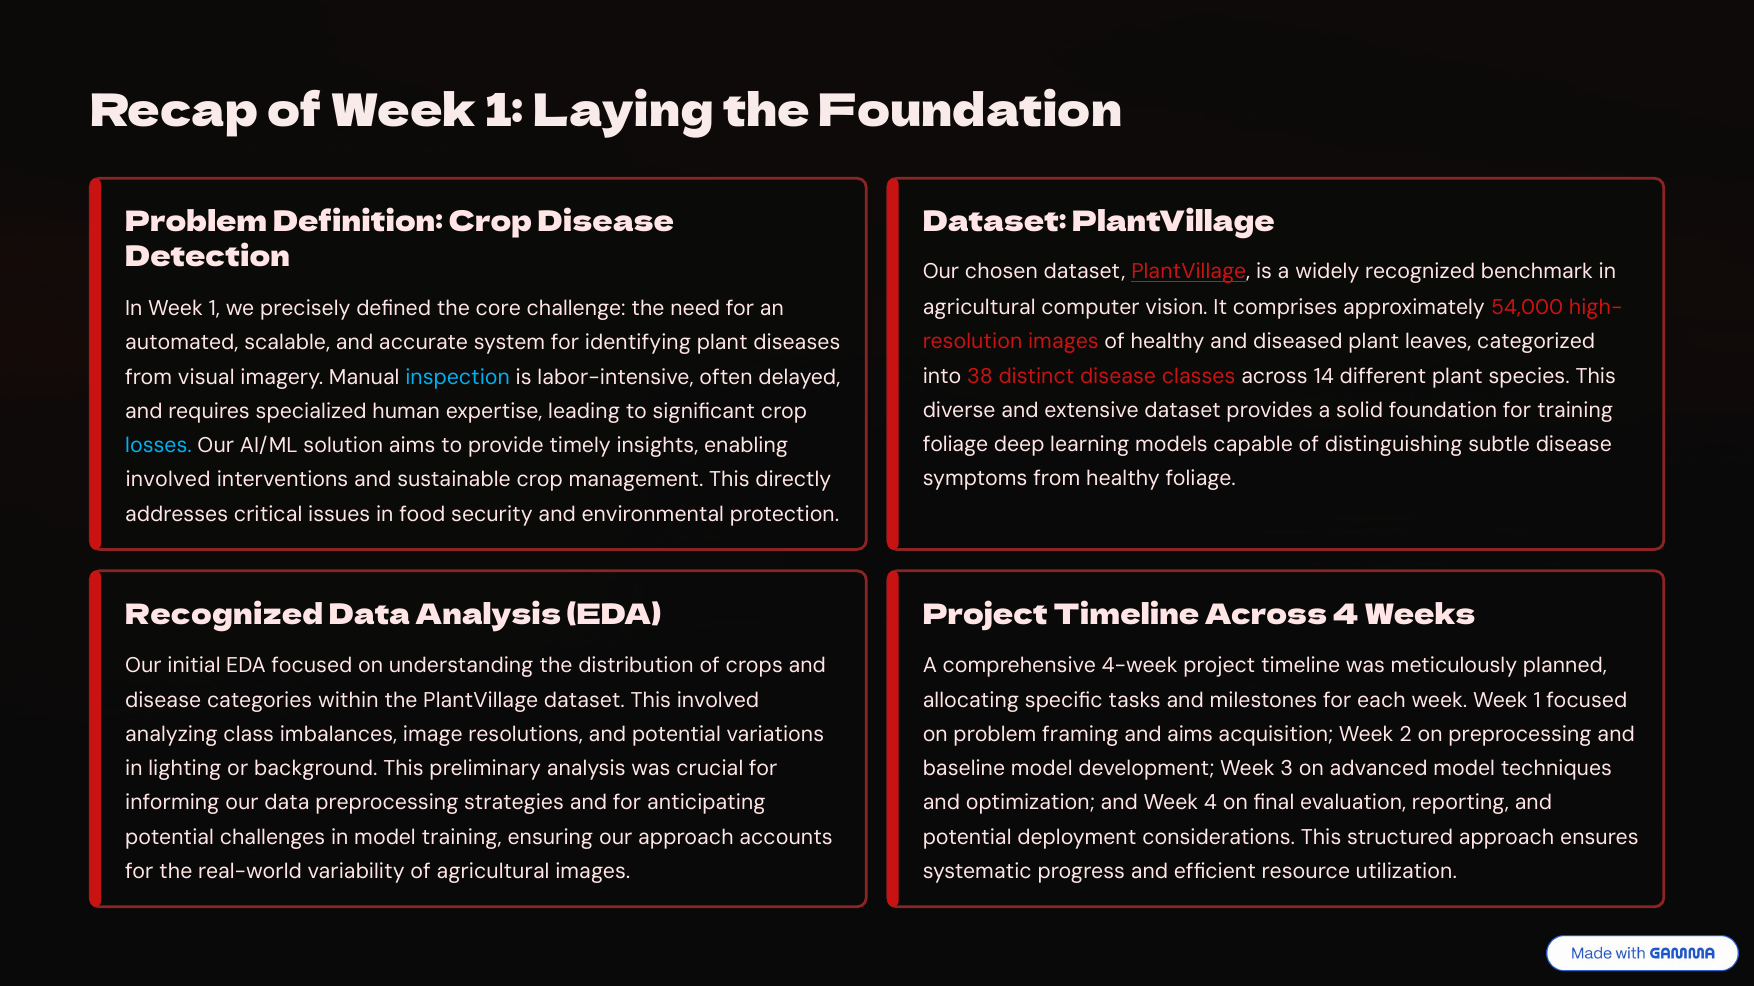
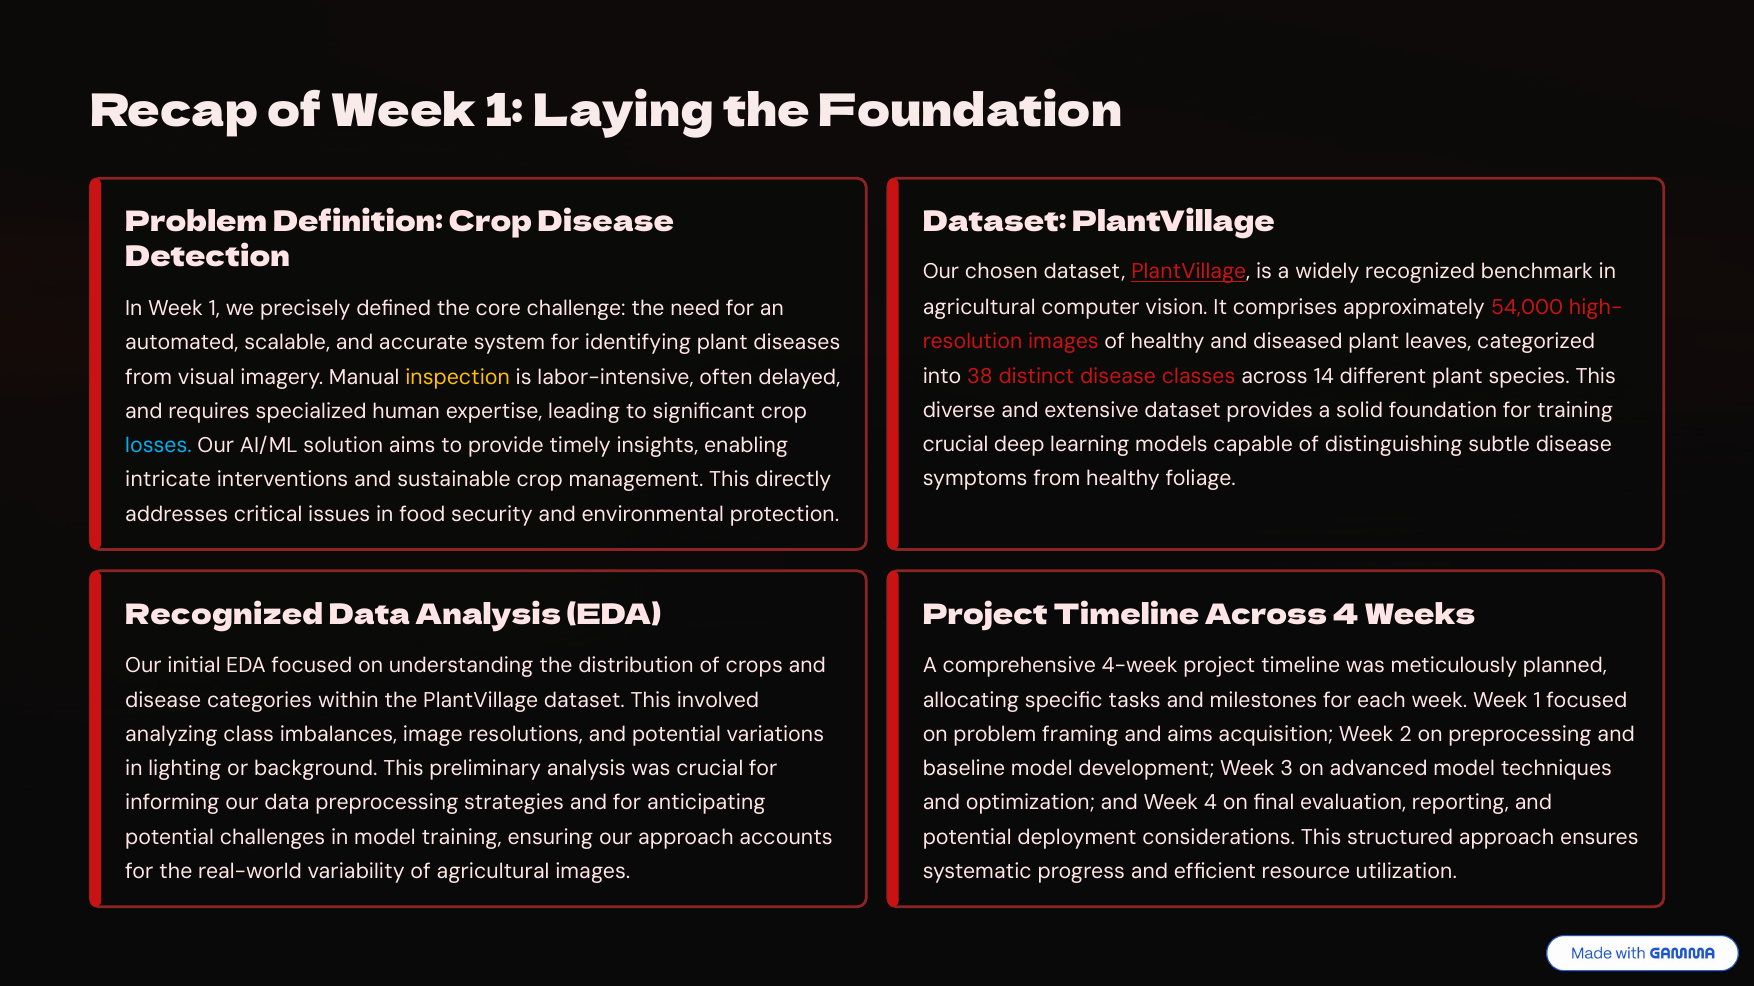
inspection colour: light blue -> yellow
foliage at (956, 445): foliage -> crucial
involved at (168, 480): involved -> intricate
